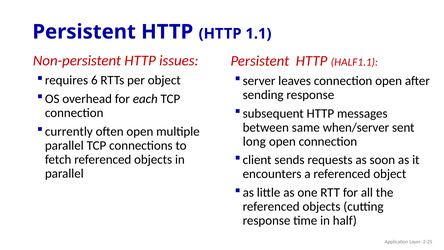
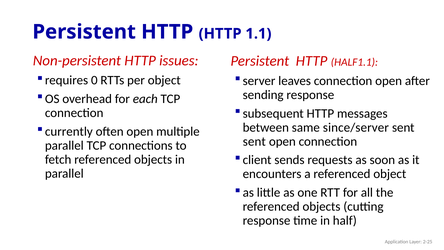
6: 6 -> 0
when/server: when/server -> since/server
long at (254, 141): long -> sent
